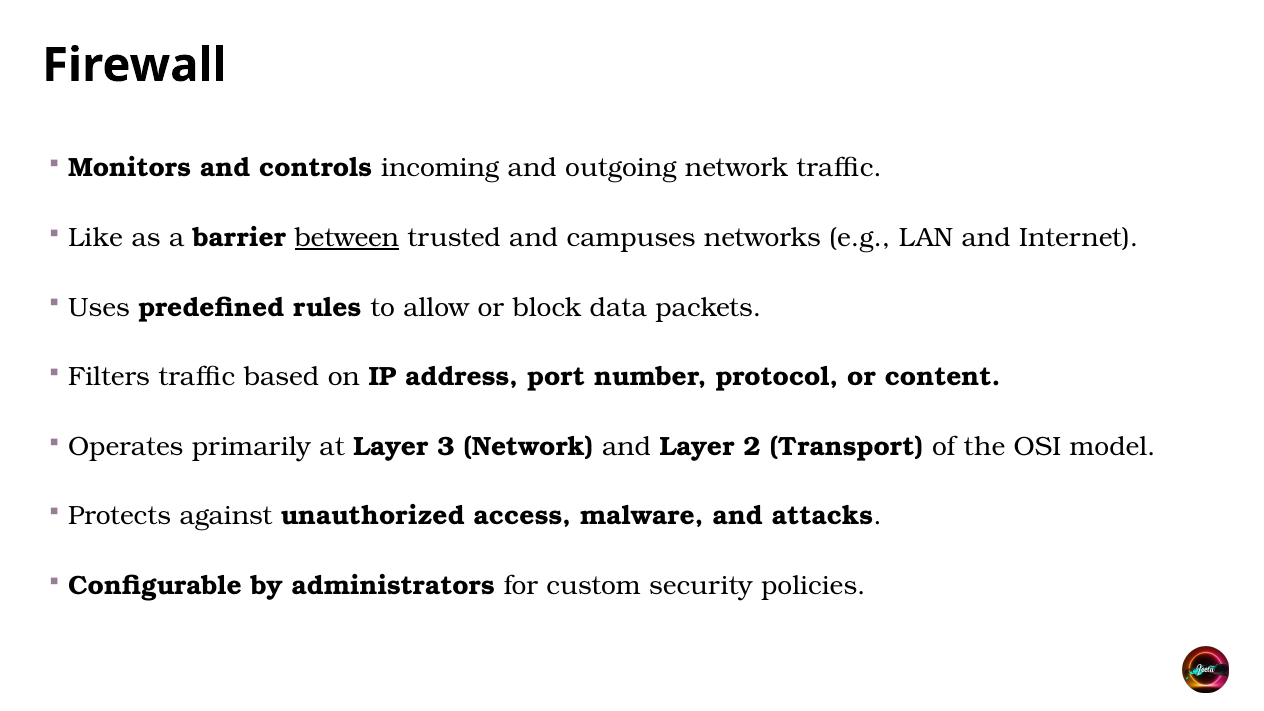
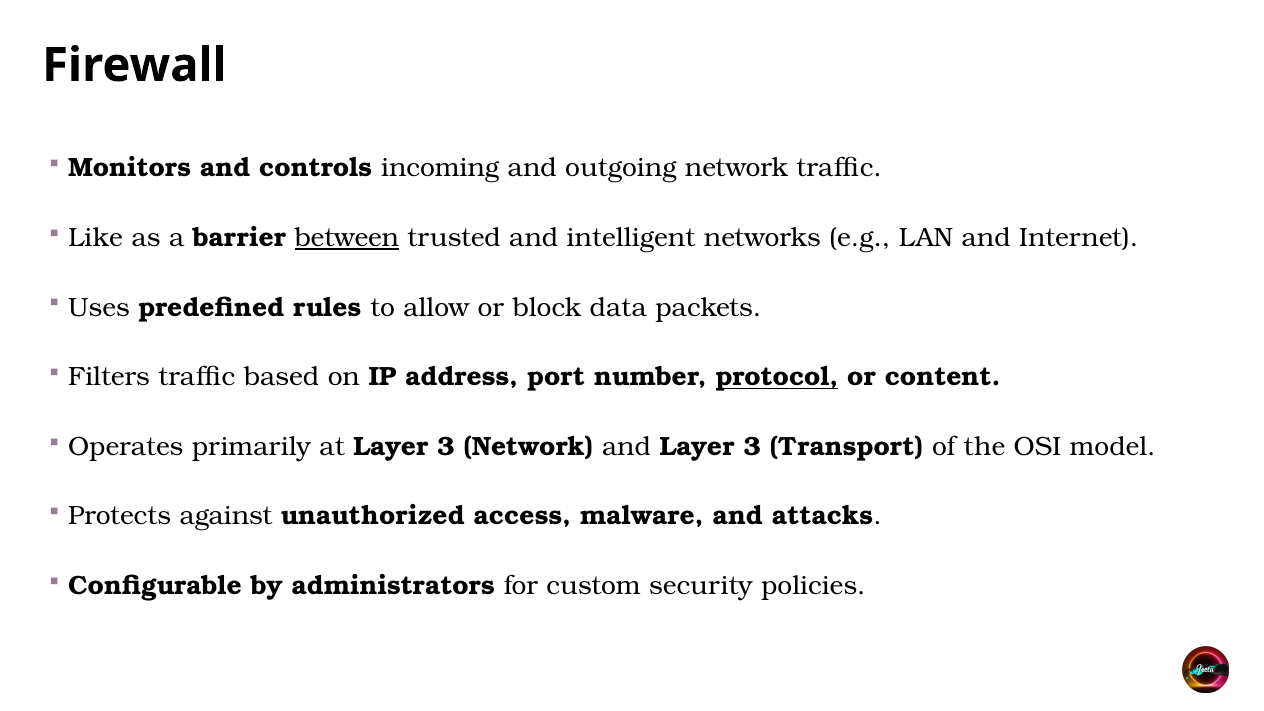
campuses: campuses -> intelligent
protocol underline: none -> present
and Layer 2: 2 -> 3
